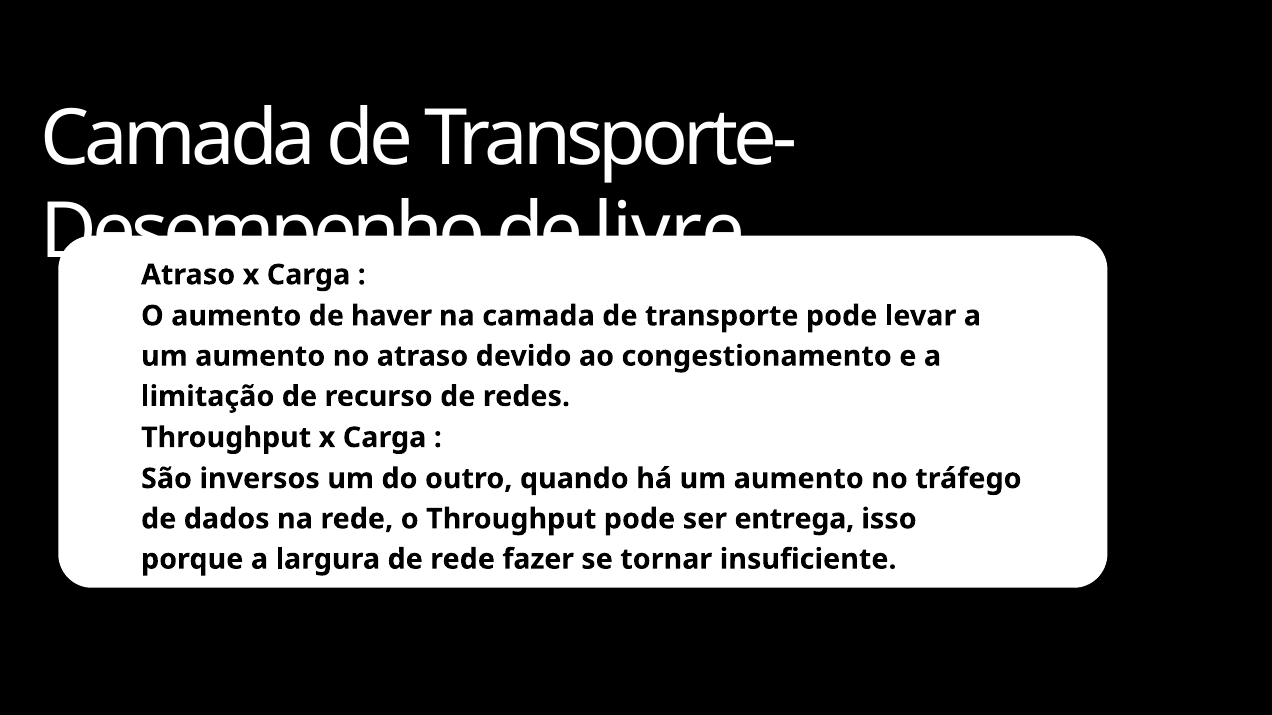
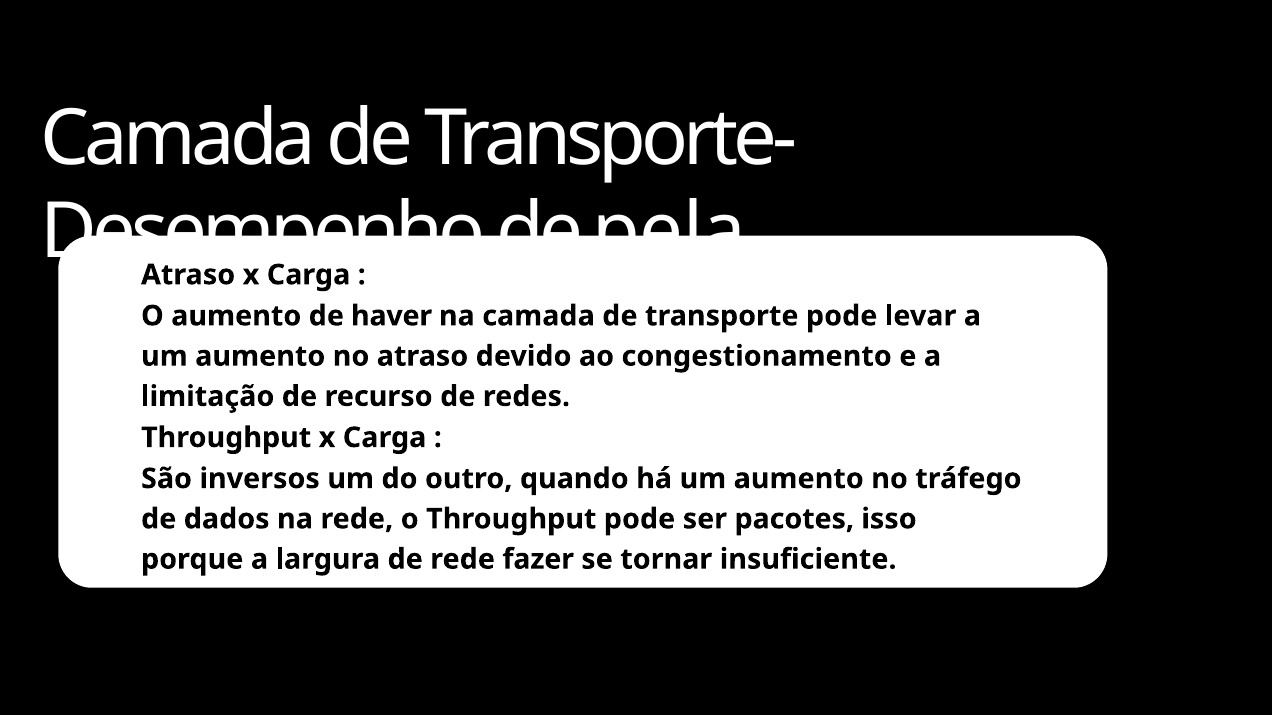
livre: livre -> pela
entrega: entrega -> pacotes
